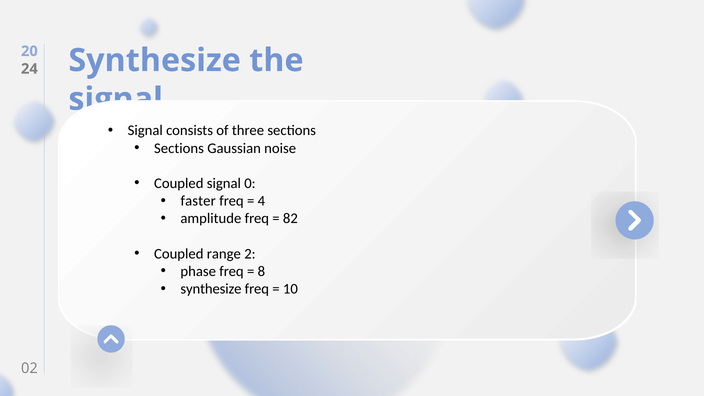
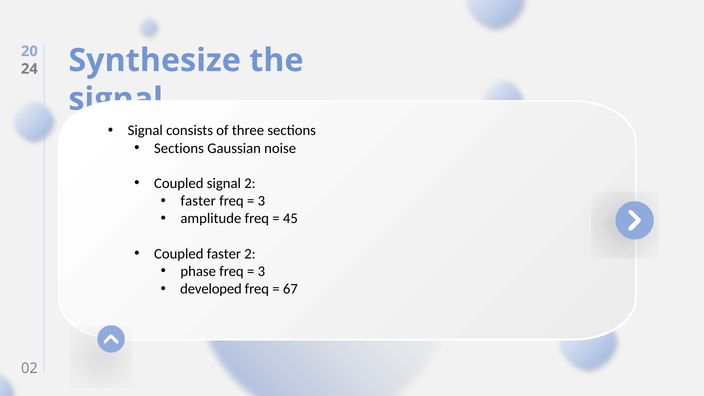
signal 0: 0 -> 2
4 at (261, 201): 4 -> 3
82: 82 -> 45
Coupled range: range -> faster
8 at (261, 271): 8 -> 3
synthesize at (211, 289): synthesize -> developed
10: 10 -> 67
